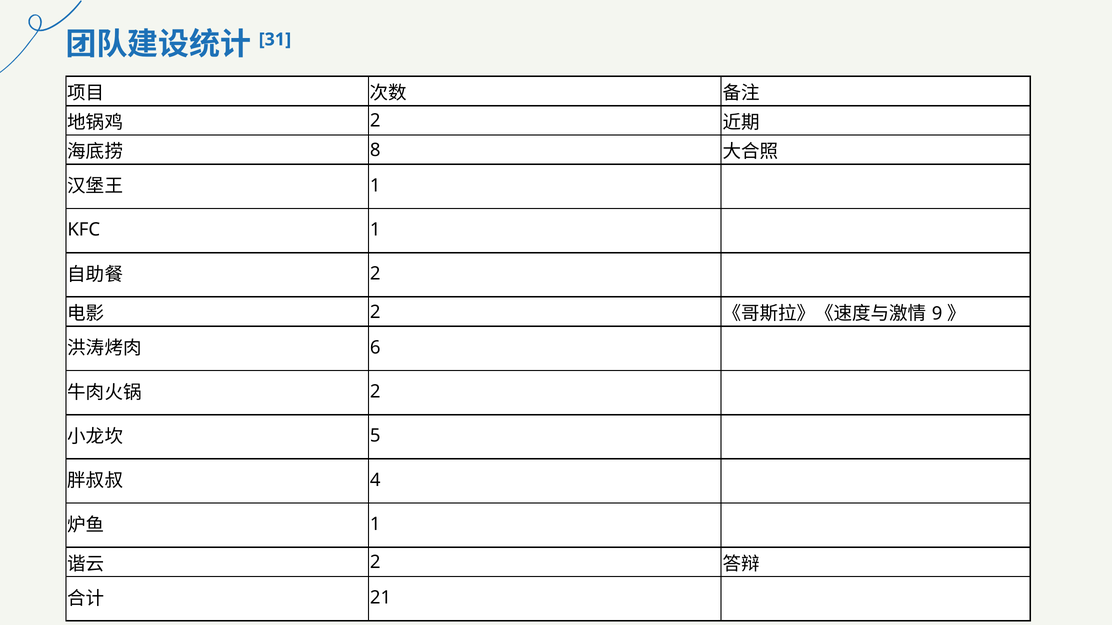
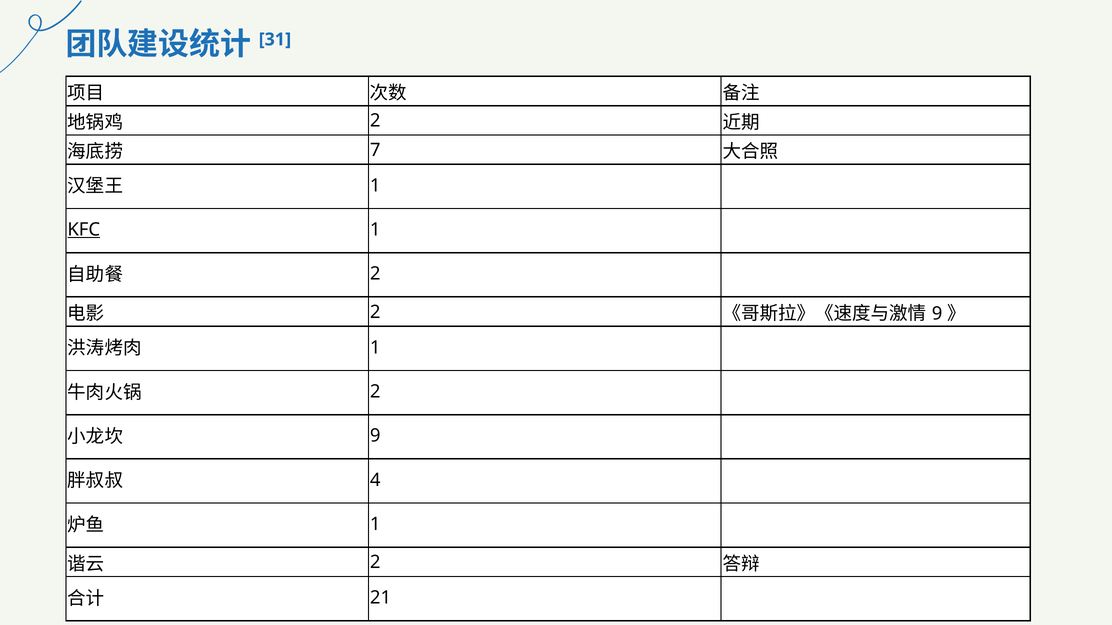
8: 8 -> 7
KFC underline: none -> present
6 at (375, 348): 6 -> 1
5 at (375, 436): 5 -> 9
